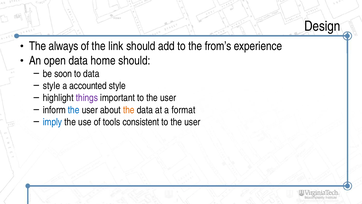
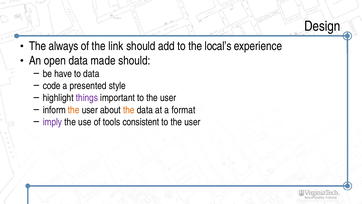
from’s: from’s -> local’s
home: home -> made
soon: soon -> have
style at (52, 86): style -> code
accounted: accounted -> presented
the at (74, 110) colour: blue -> orange
imply colour: blue -> purple
